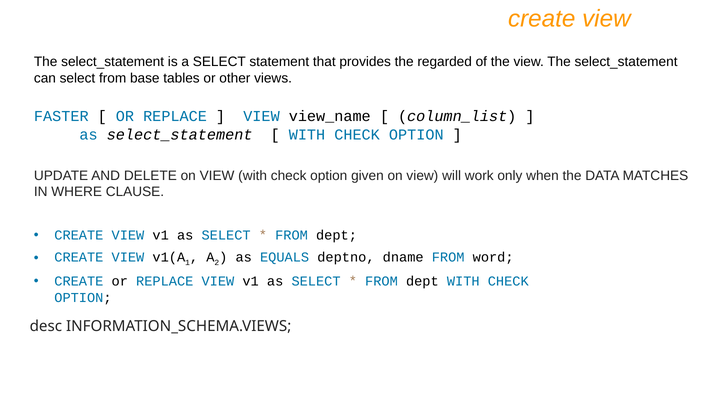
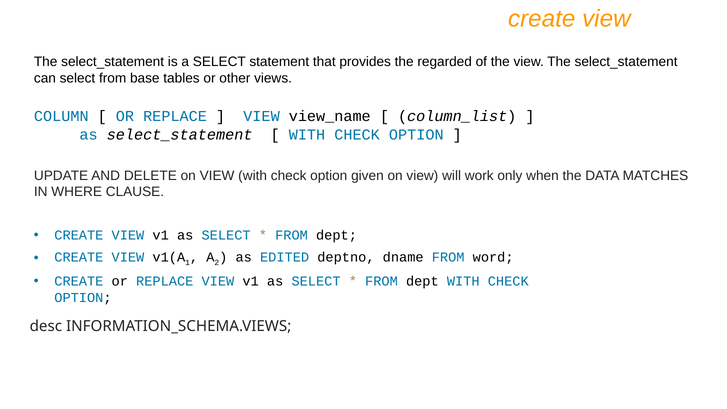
FASTER: FASTER -> COLUMN
EQUALS: EQUALS -> EDITED
